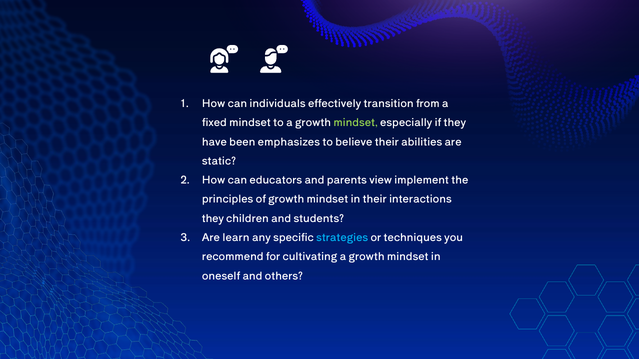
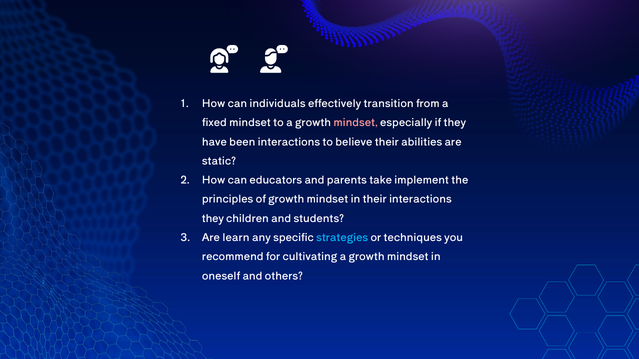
mindset at (356, 123) colour: light green -> pink
been emphasizes: emphasizes -> interactions
view: view -> take
